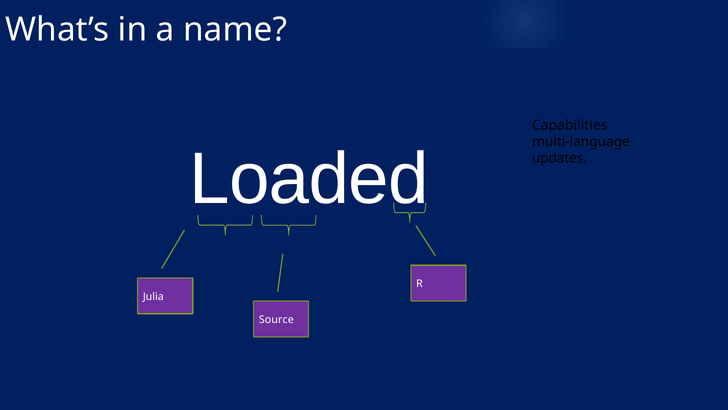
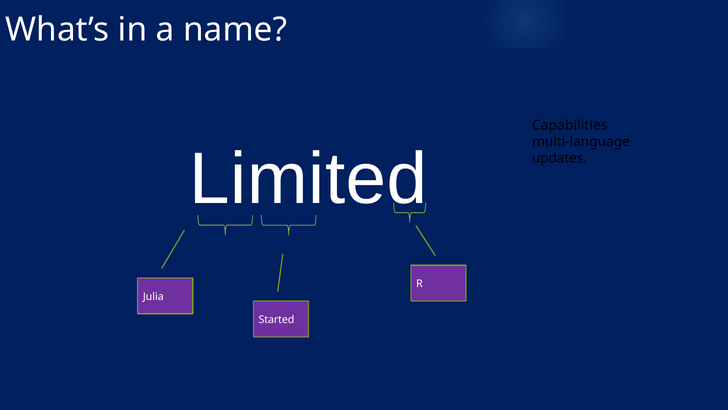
Loaded: Loaded -> Limited
Source: Source -> Started
